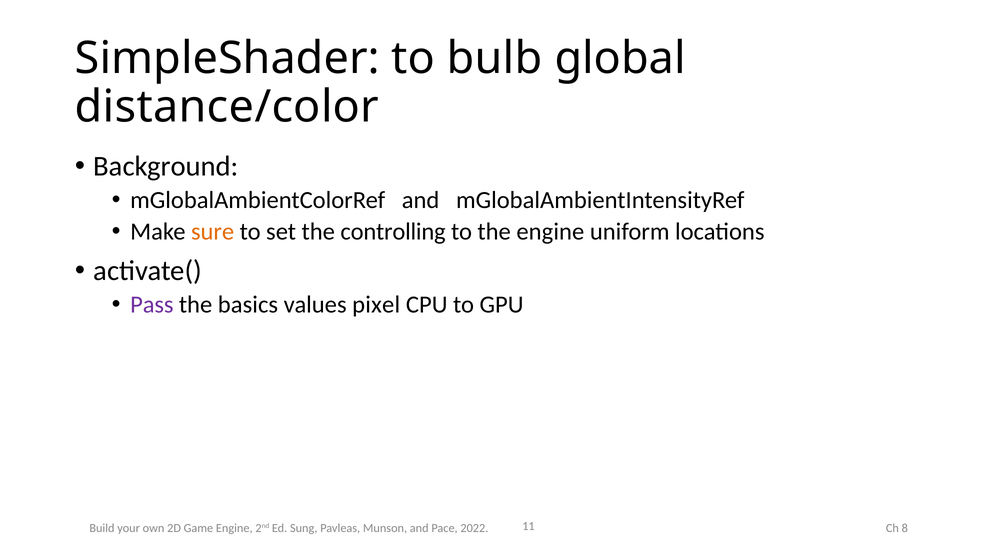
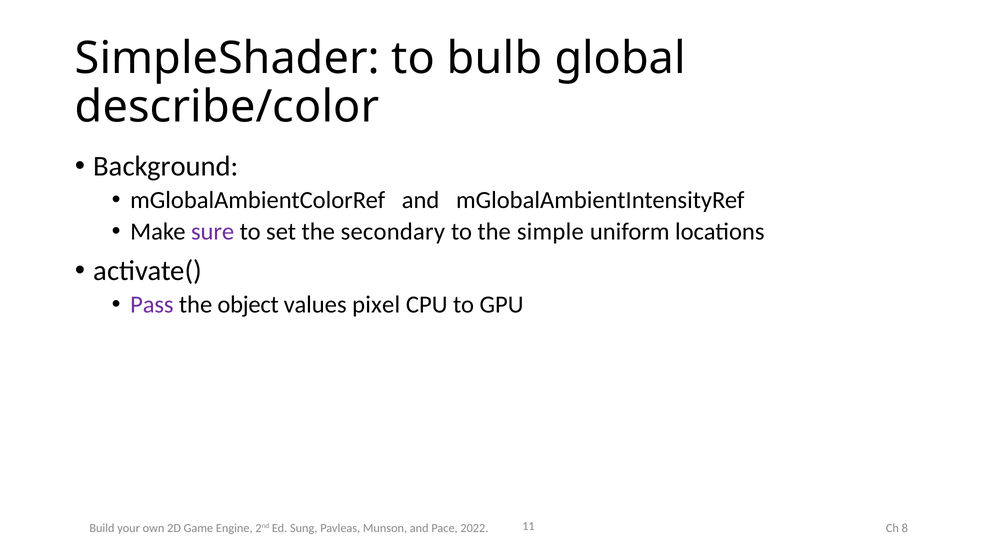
distance/color: distance/color -> describe/color
sure colour: orange -> purple
controlling: controlling -> secondary
the engine: engine -> simple
basics: basics -> object
